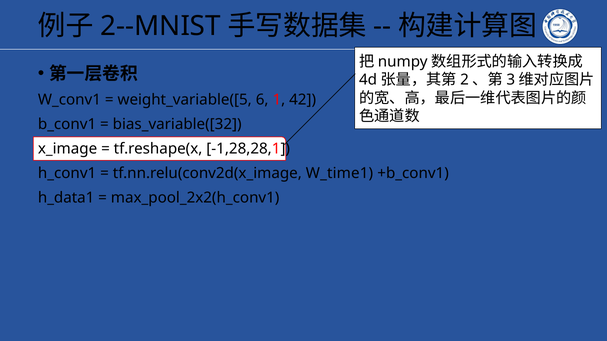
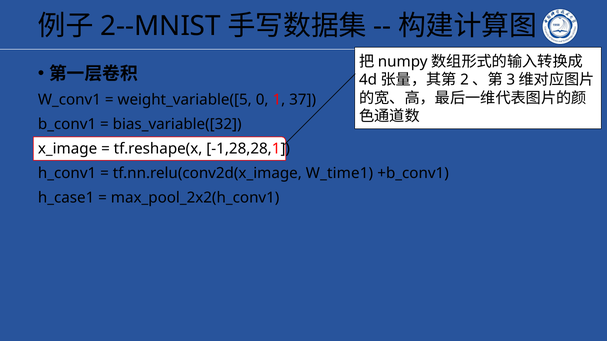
6: 6 -> 0
42: 42 -> 37
h_data1: h_data1 -> h_case1
